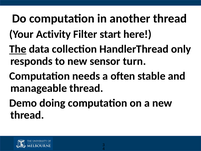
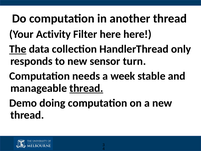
Filter start: start -> here
often: often -> week
thread at (86, 88) underline: none -> present
